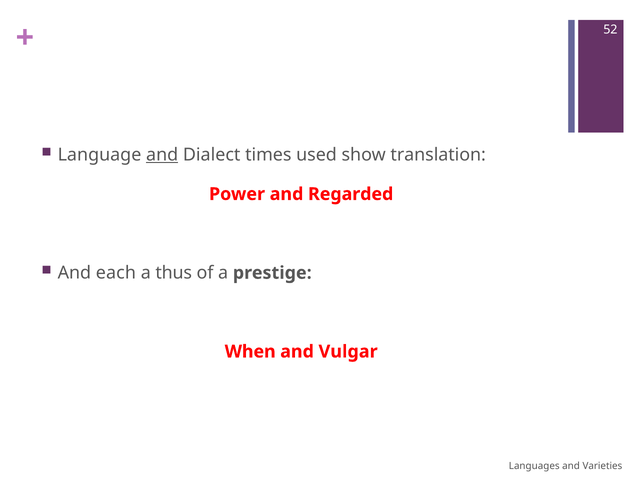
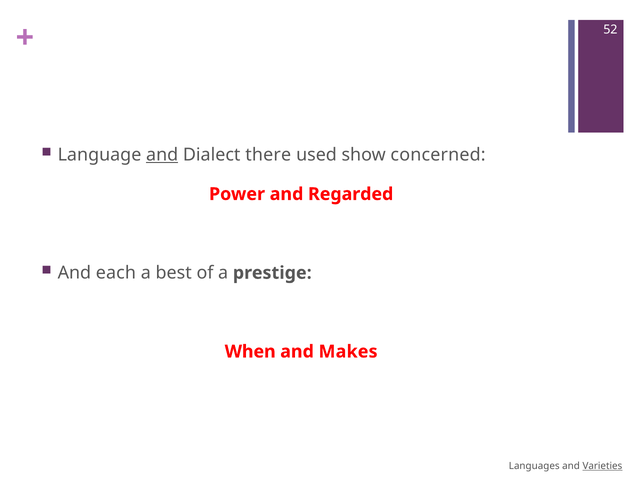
times: times -> there
translation: translation -> concerned
thus: thus -> best
Vulgar: Vulgar -> Makes
Varieties underline: none -> present
